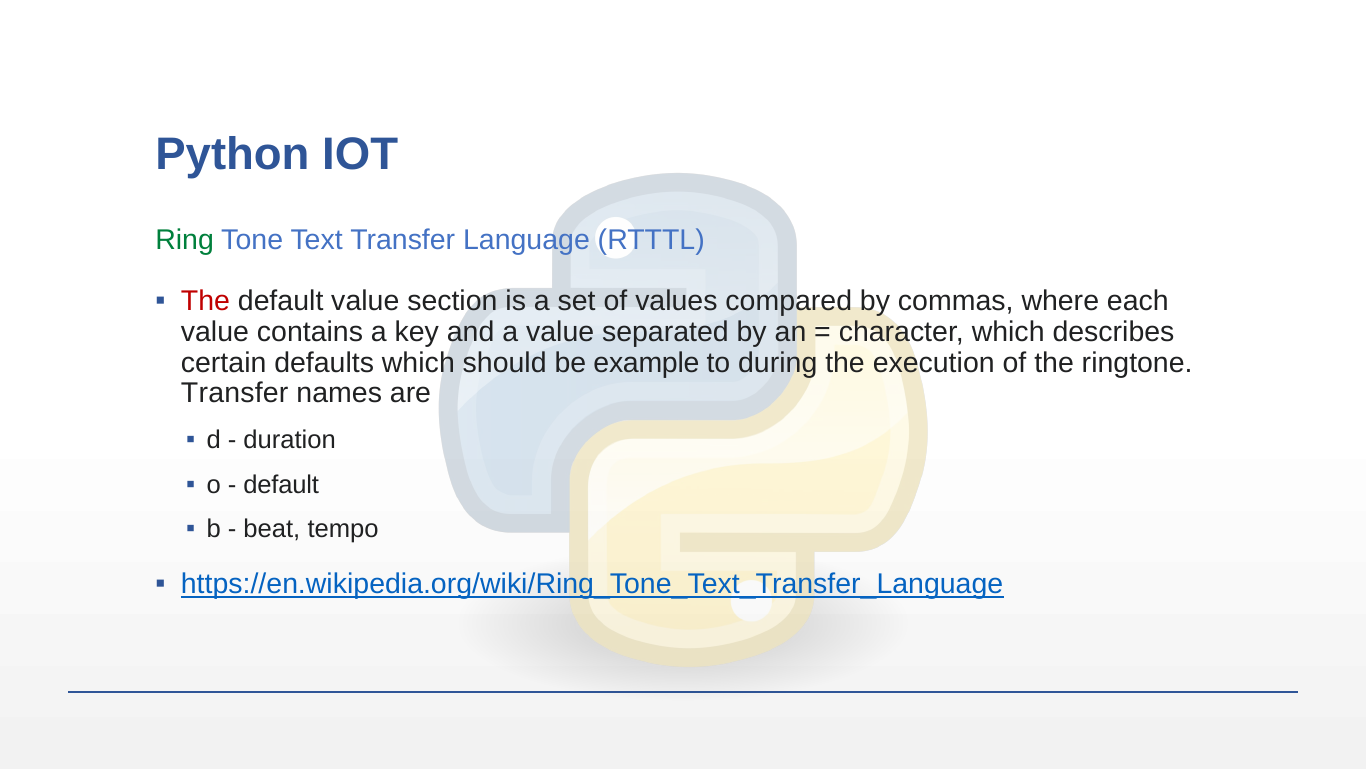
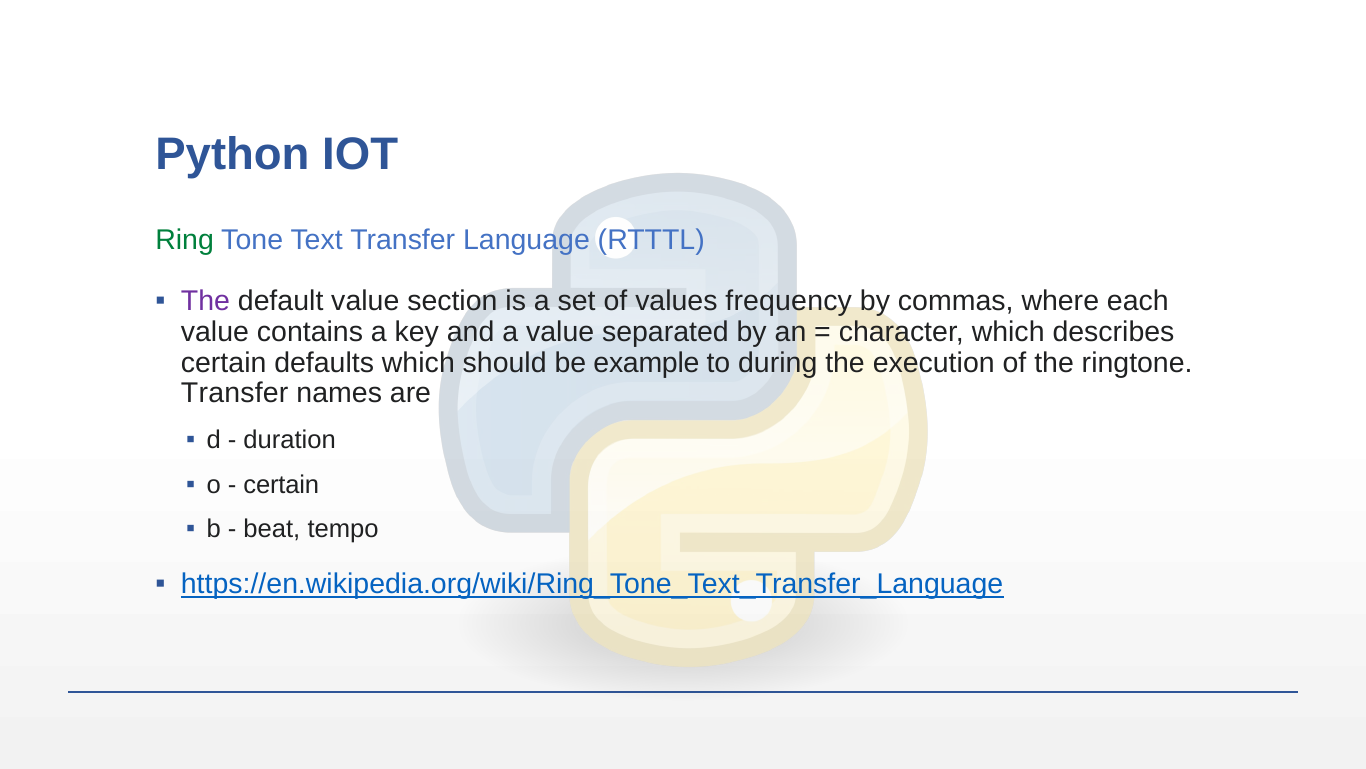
The at (205, 301) colour: red -> purple
compared: compared -> frequency
default at (281, 484): default -> certain
